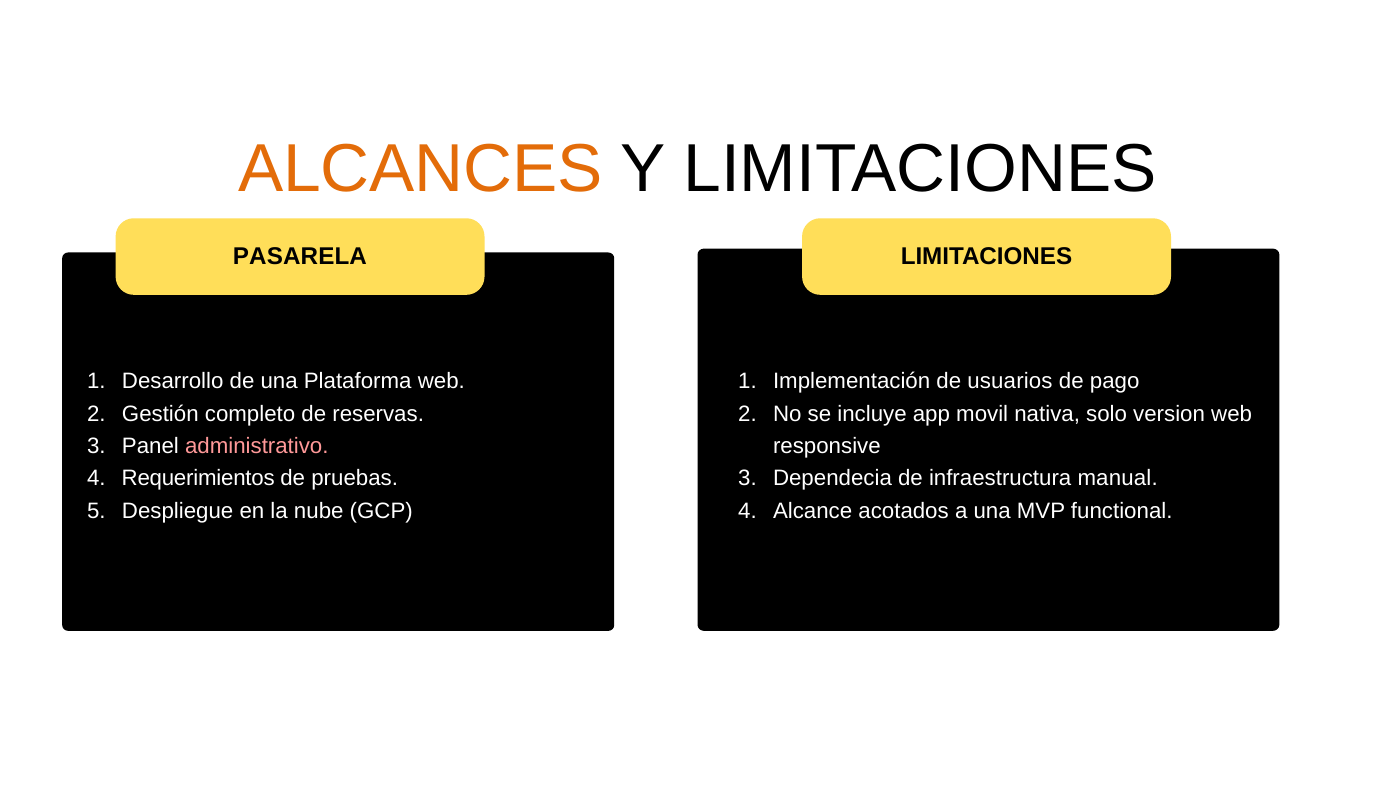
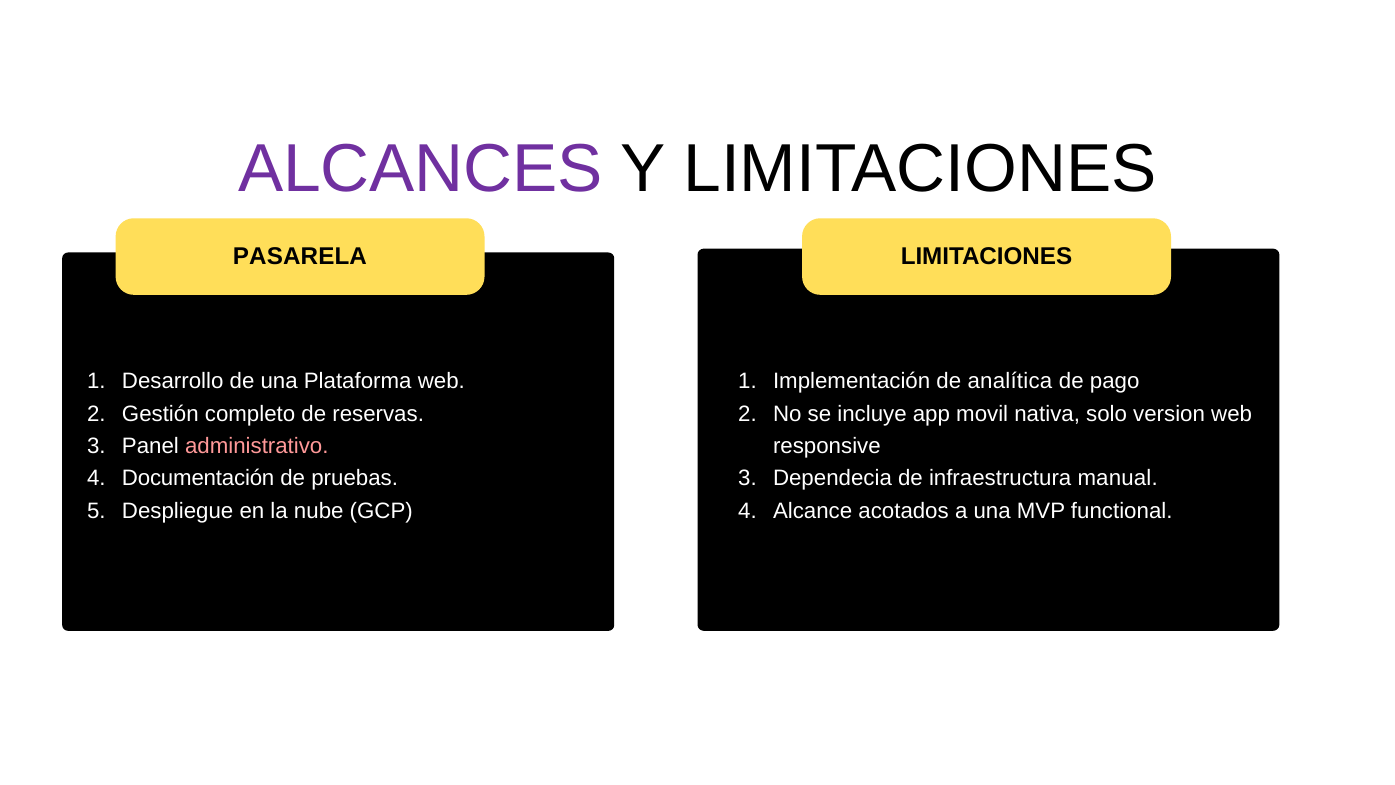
ALCANCES colour: orange -> purple
usuarios: usuarios -> analítica
Requerimientos: Requerimientos -> Documentación
